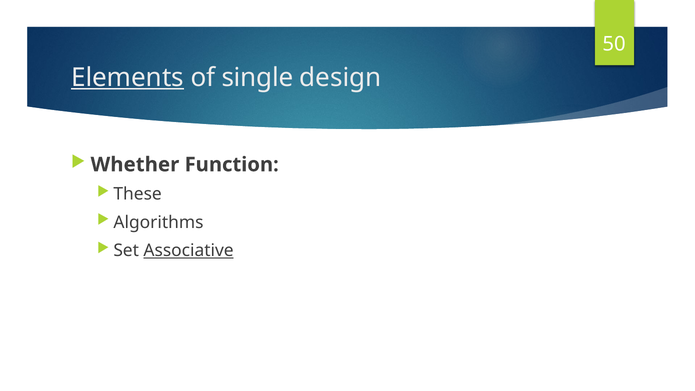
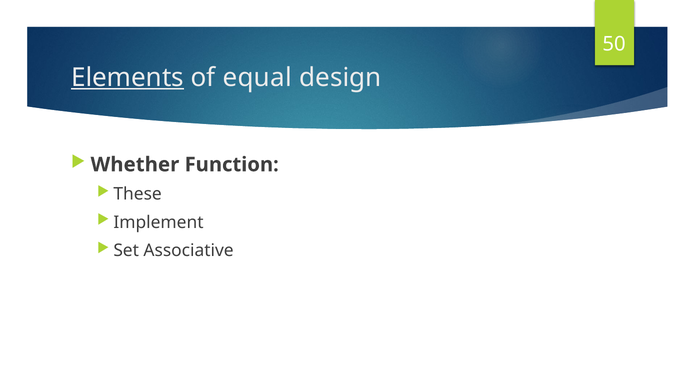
single: single -> equal
Algorithms: Algorithms -> Implement
Associative underline: present -> none
